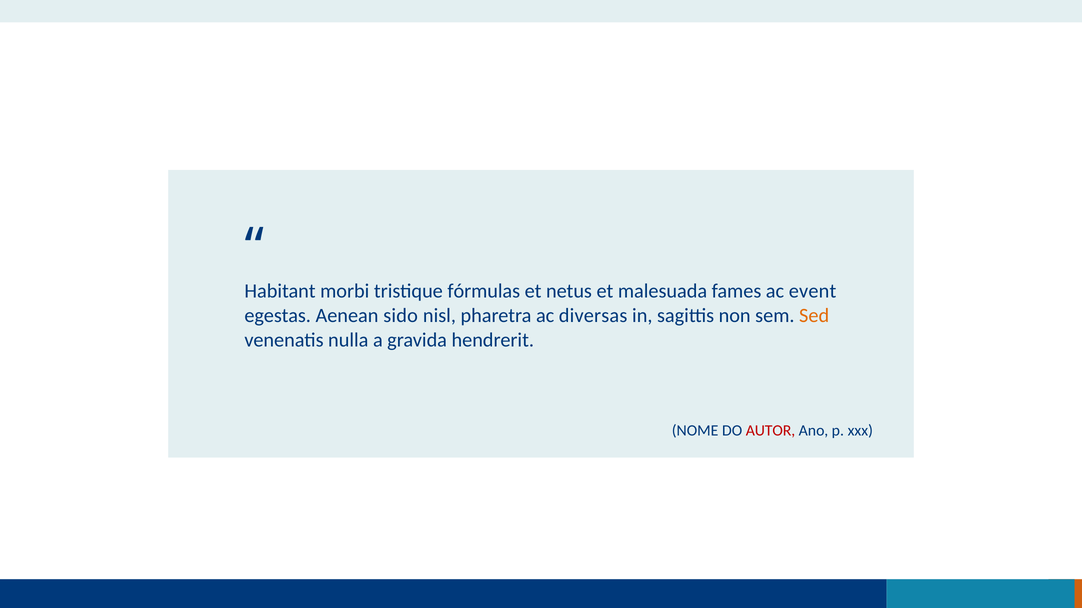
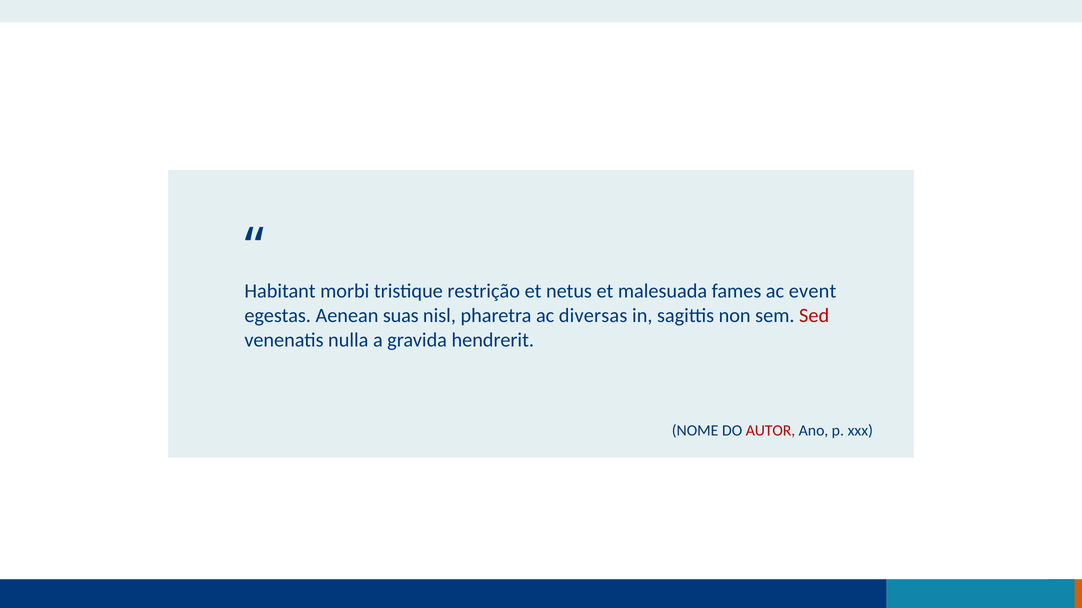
fórmulas: fórmulas -> restrição
sido: sido -> suas
Sed colour: orange -> red
